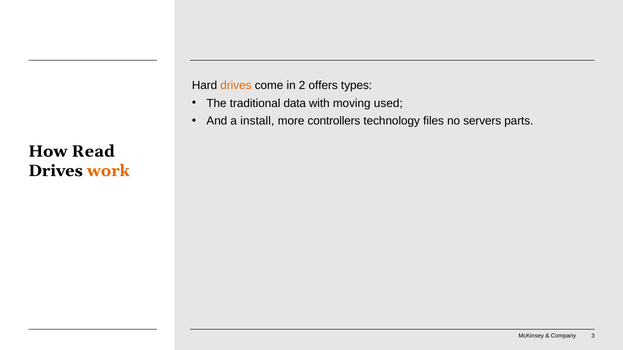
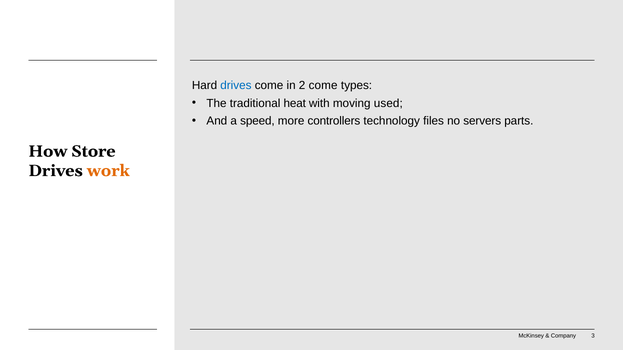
drives at (236, 85) colour: orange -> blue
2 offers: offers -> come
data: data -> heat
install: install -> speed
Read: Read -> Store
